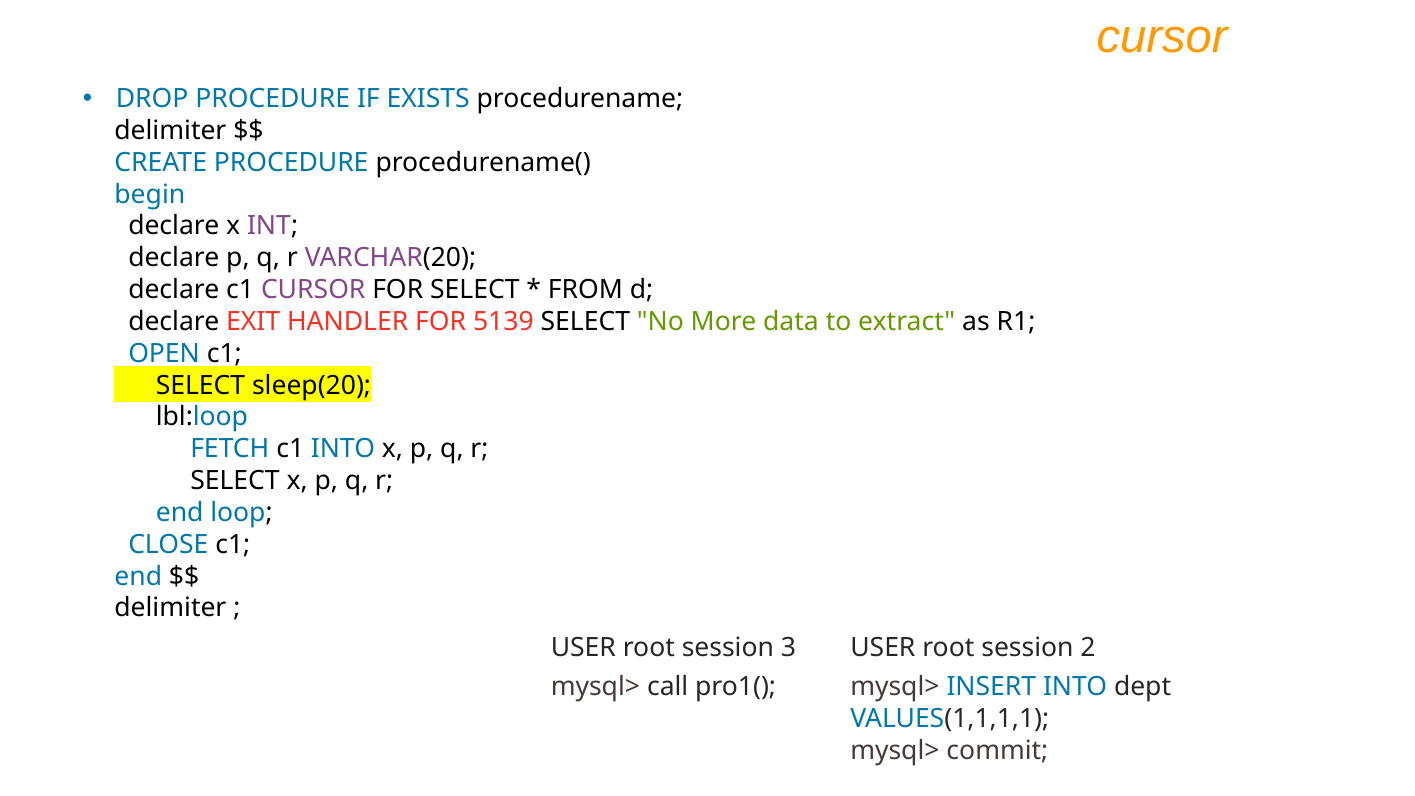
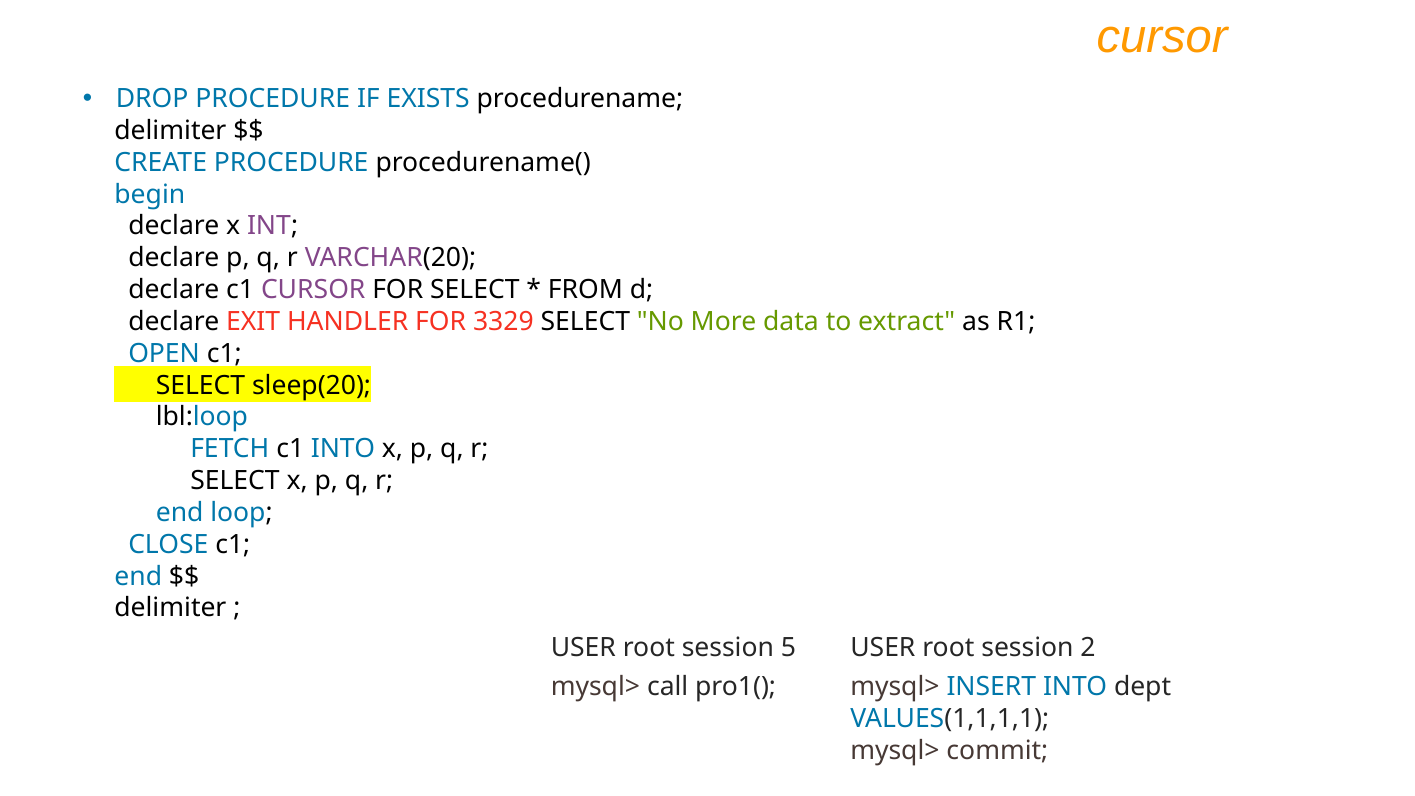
5139: 5139 -> 3329
3: 3 -> 5
